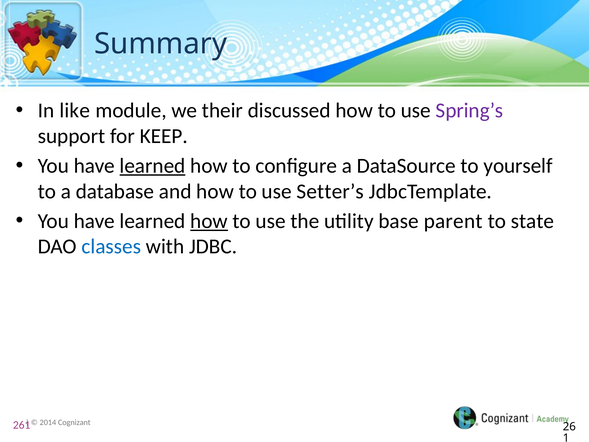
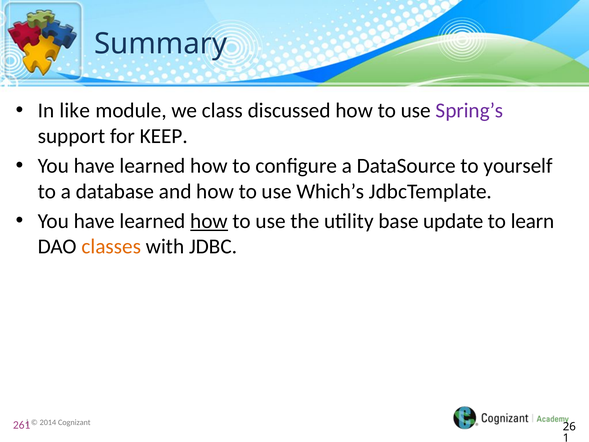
their: their -> class
learned at (153, 166) underline: present -> none
Setter’s: Setter’s -> Which’s
parent: parent -> update
state: state -> learn
classes colour: blue -> orange
